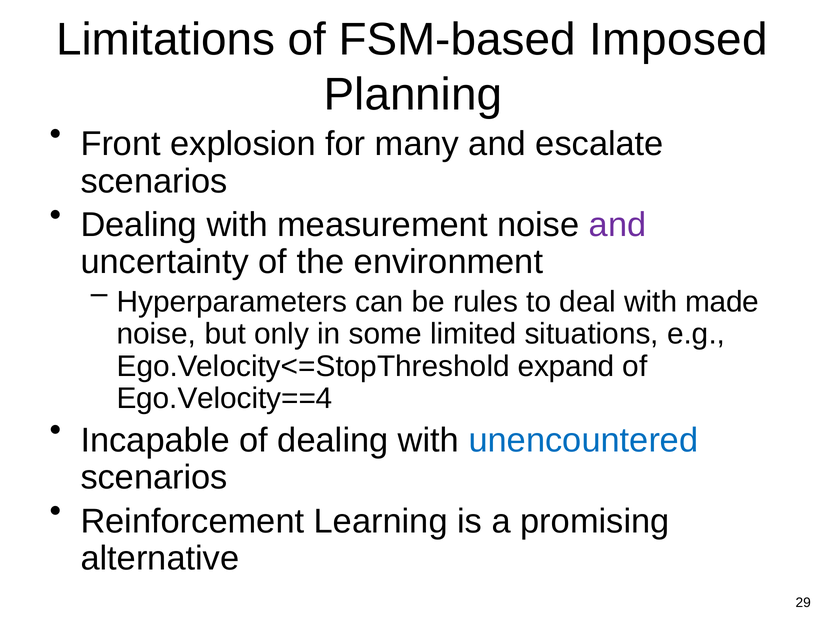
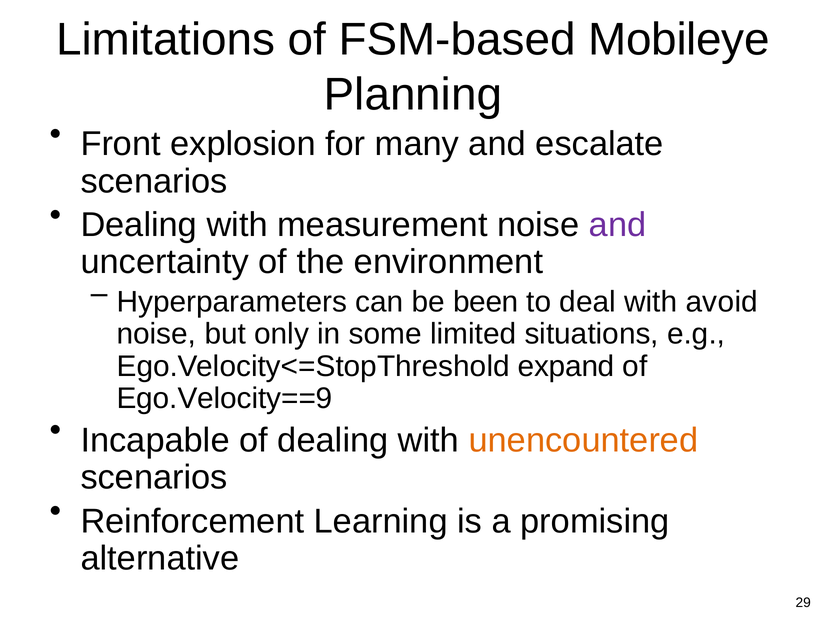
Imposed: Imposed -> Mobileye
rules: rules -> been
made: made -> avoid
Ego.Velocity==4: Ego.Velocity==4 -> Ego.Velocity==9
unencountered colour: blue -> orange
